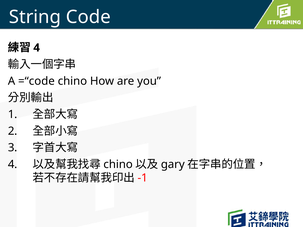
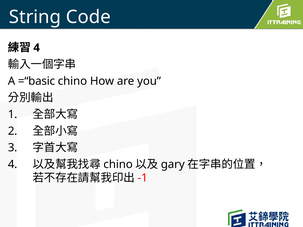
=“code: =“code -> =“basic
